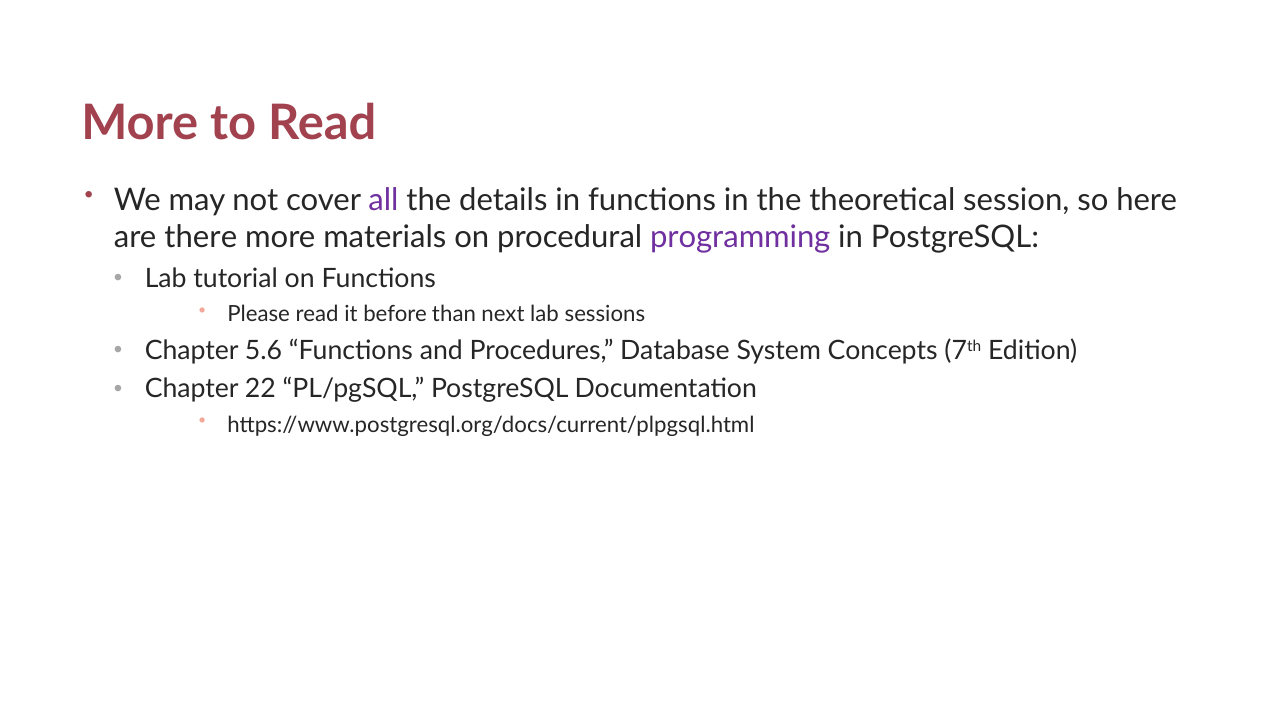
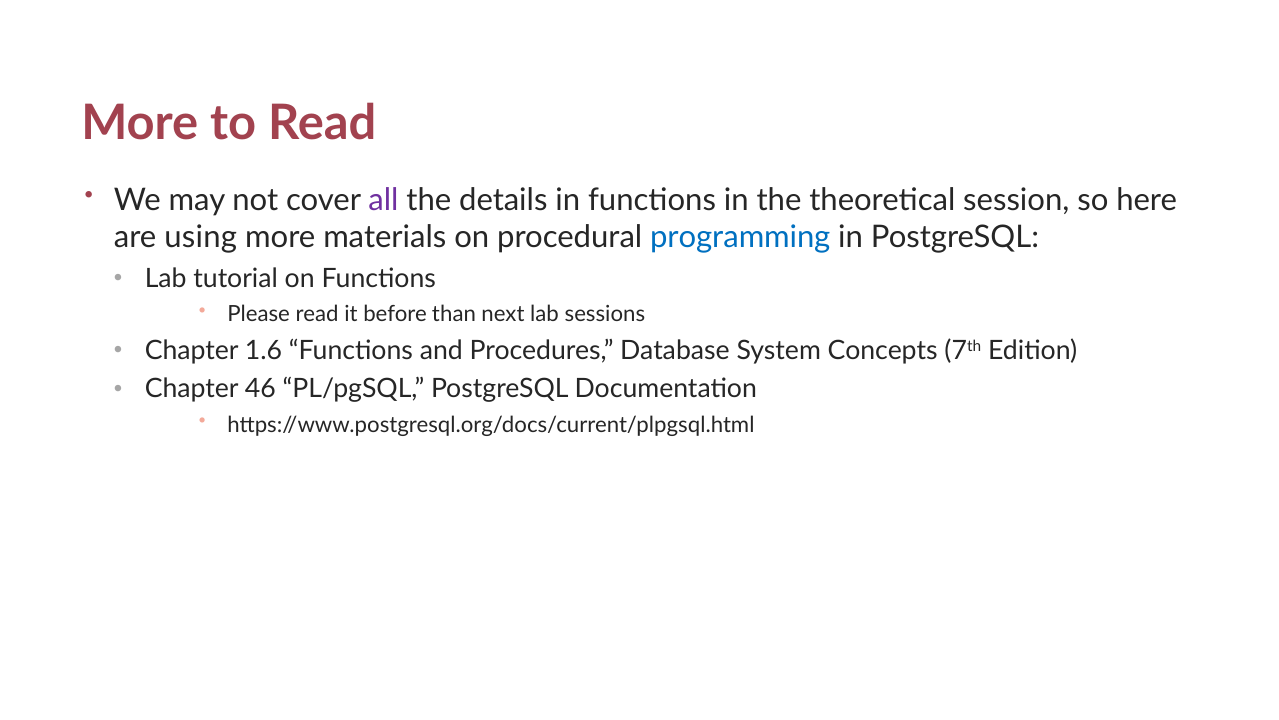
there: there -> using
programming colour: purple -> blue
5.6: 5.6 -> 1.6
22: 22 -> 46
